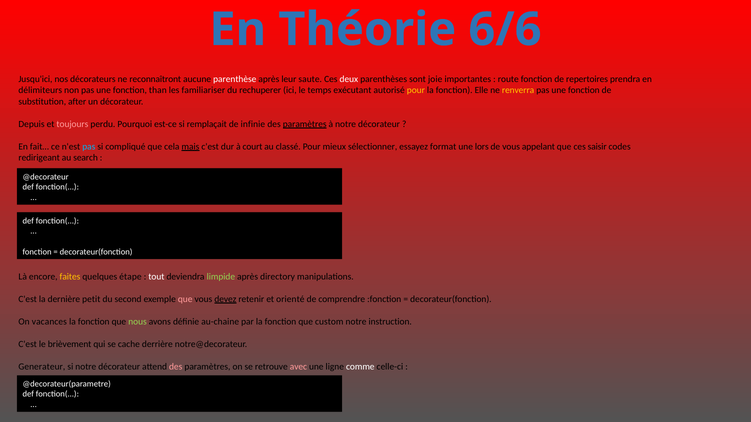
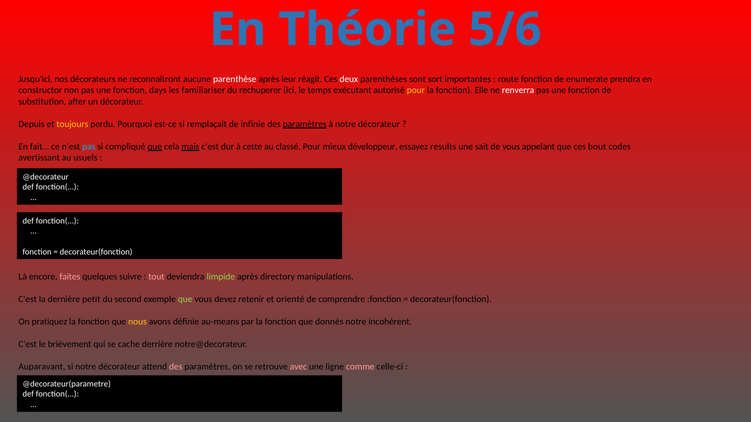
6/6: 6/6 -> 5/6
saute: saute -> réagit
joie: joie -> sort
repertoires: repertoires -> enumerate
délimiteurs: délimiteurs -> constructor
than: than -> days
renverra colour: yellow -> white
toujours colour: pink -> yellow
que at (155, 147) underline: none -> present
court: court -> cette
sélectionner: sélectionner -> développeur
format: format -> results
lors: lors -> sait
saisir: saisir -> bout
redirigeant: redirigeant -> avertissant
search: search -> usuels
faites colour: yellow -> pink
étape: étape -> suivre
tout colour: white -> pink
que at (185, 299) colour: pink -> light green
devez underline: present -> none
vacances: vacances -> pratiquez
nous colour: light green -> yellow
au-chaine: au-chaine -> au-means
custom: custom -> donnés
instruction: instruction -> incohérent
Generateur: Generateur -> Auparavant
comme colour: white -> pink
